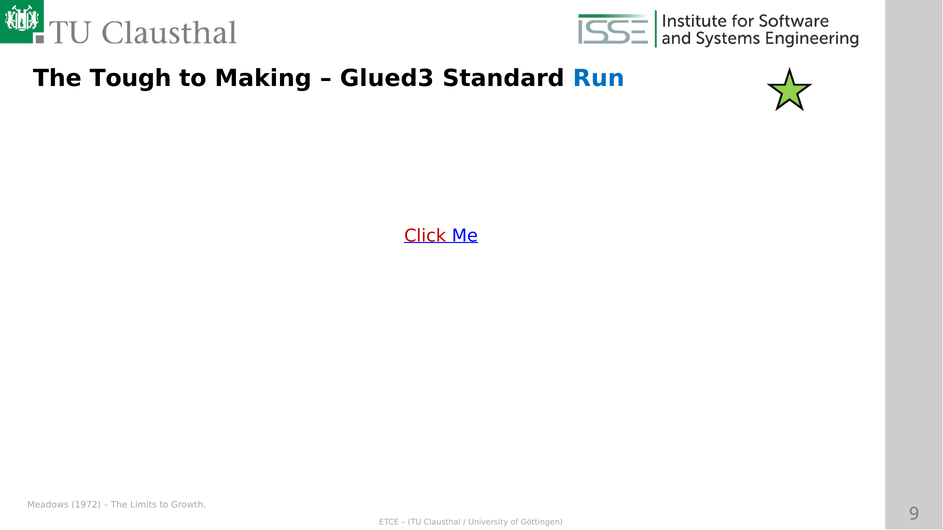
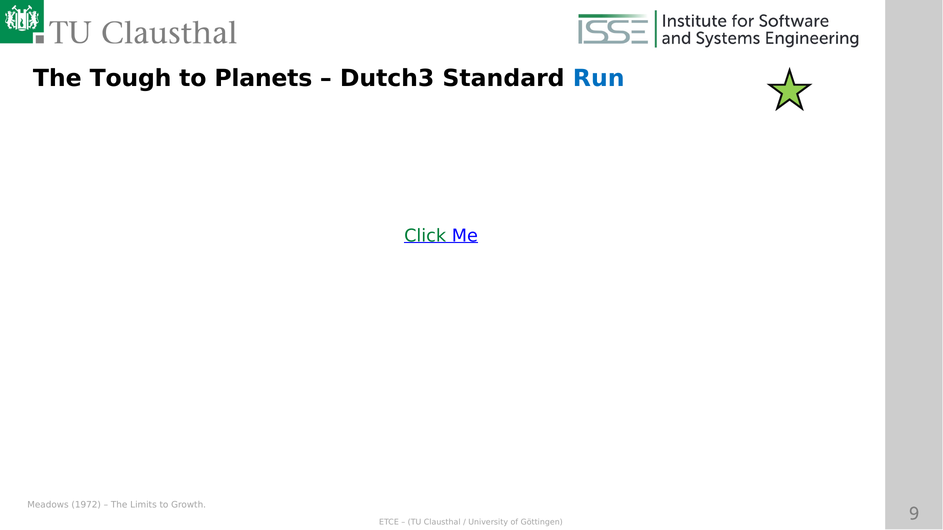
Making: Making -> Planets
Glued3: Glued3 -> Dutch3
Click colour: red -> green
